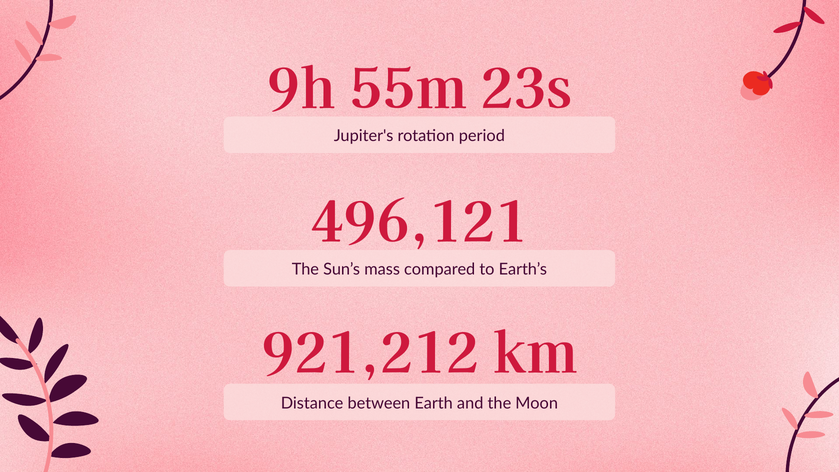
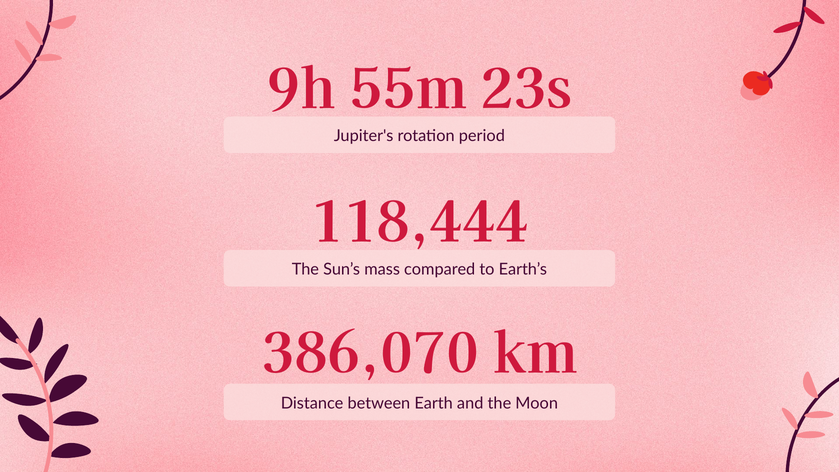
496,121: 496,121 -> 118,444
921,212: 921,212 -> 386,070
